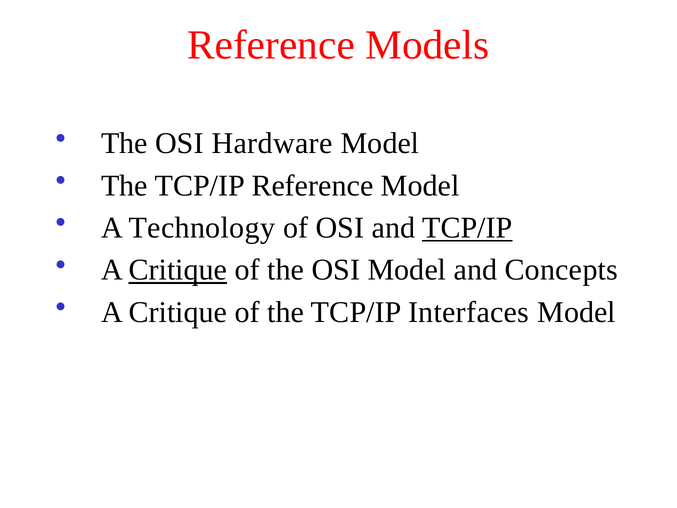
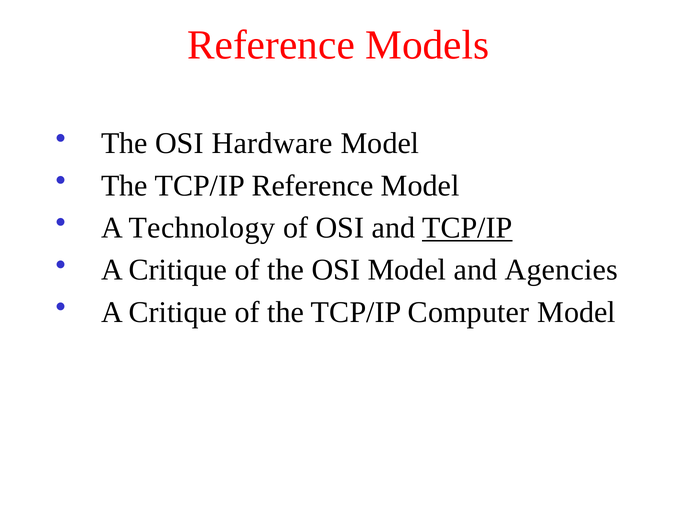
Critique at (178, 270) underline: present -> none
Concepts: Concepts -> Agencies
Interfaces: Interfaces -> Computer
